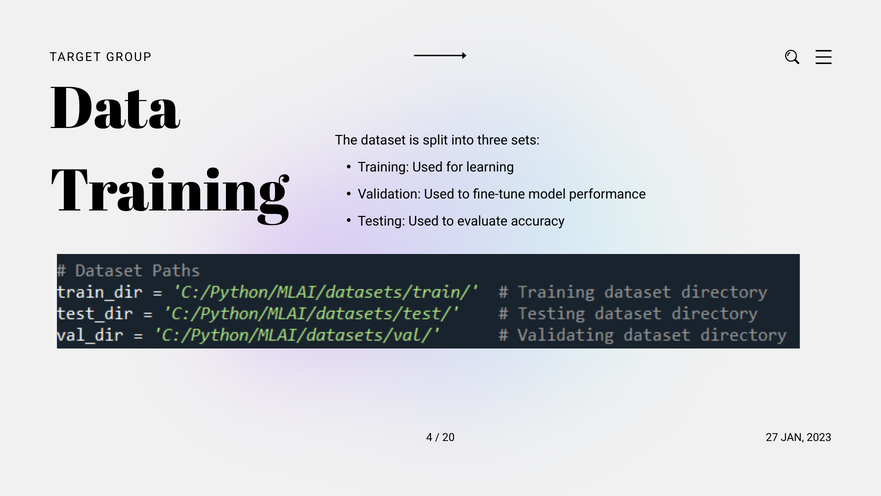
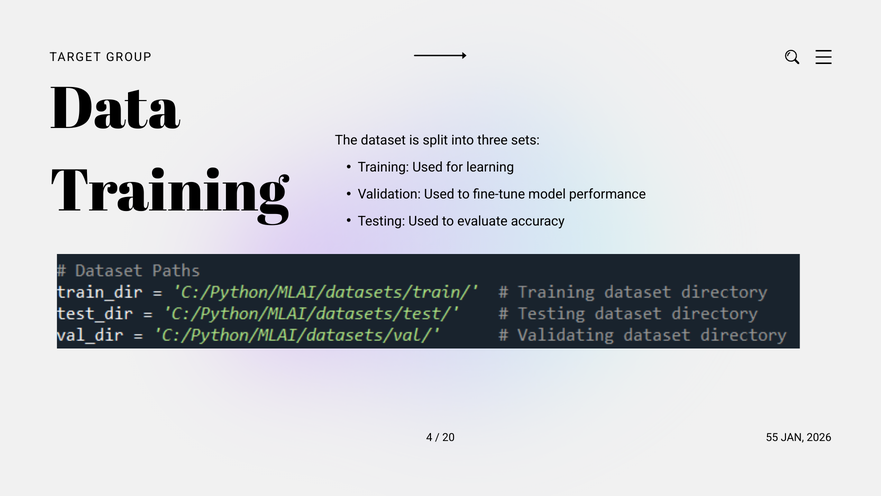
27: 27 -> 55
2023: 2023 -> 2026
